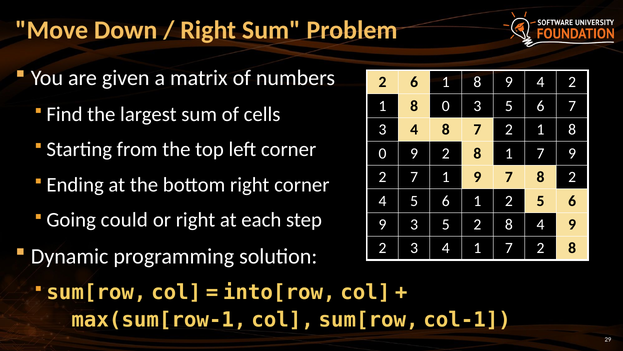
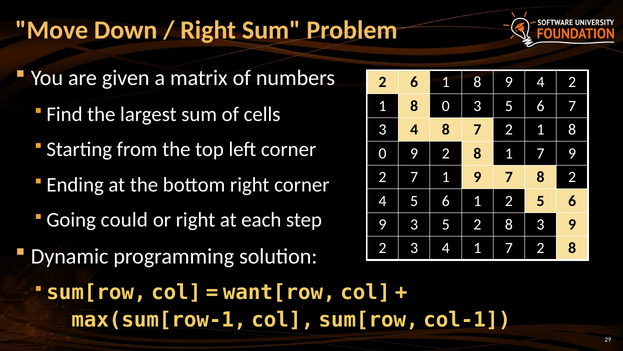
8 4: 4 -> 3
into[row: into[row -> want[row
